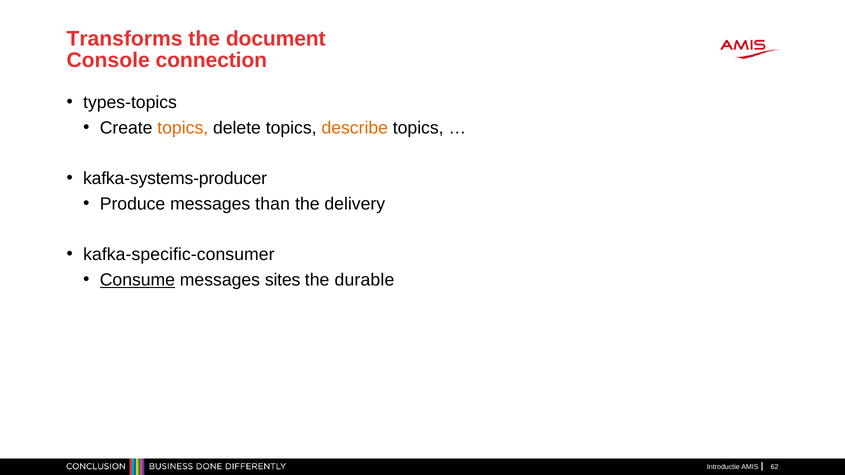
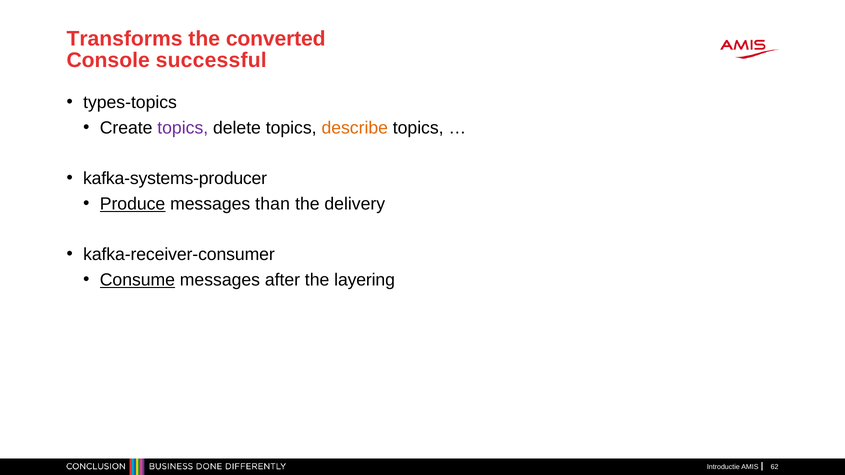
document: document -> converted
connection: connection -> successful
topics at (183, 128) colour: orange -> purple
Produce underline: none -> present
kafka-specific-consumer: kafka-specific-consumer -> kafka-receiver-consumer
sites: sites -> after
durable: durable -> layering
